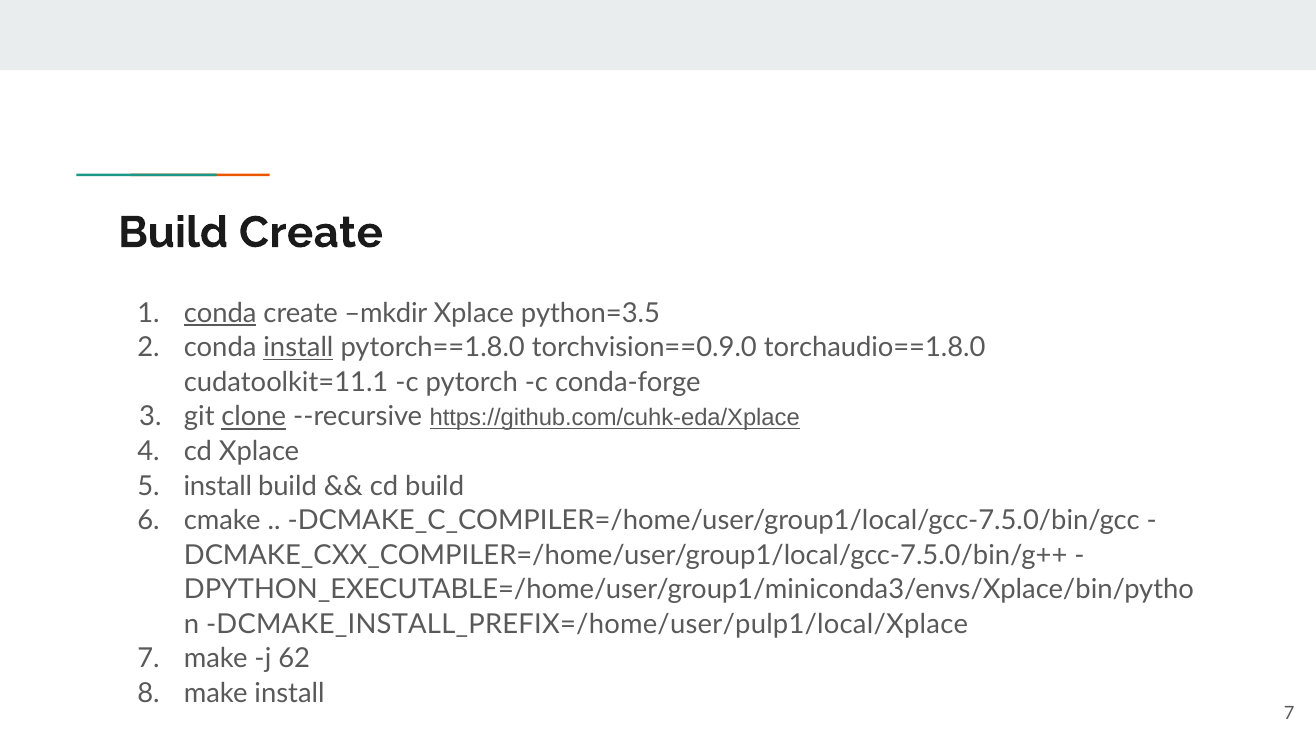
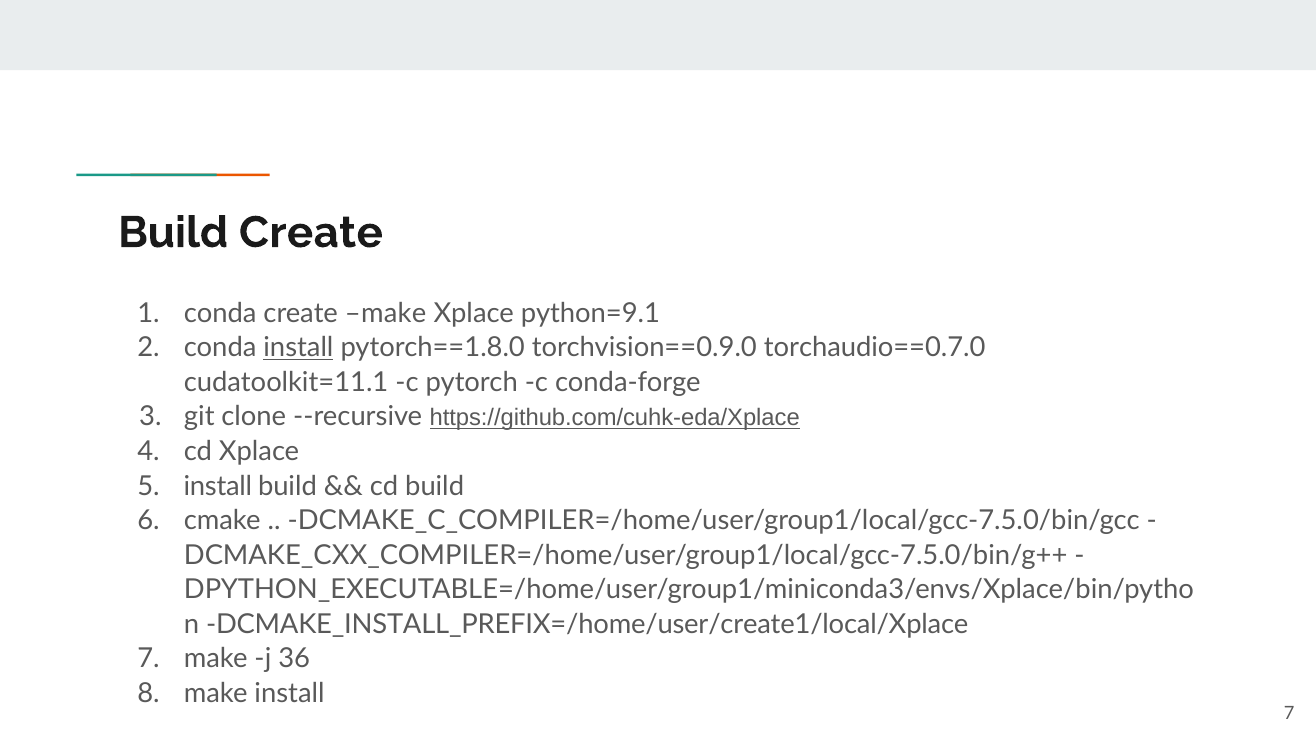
conda at (220, 313) underline: present -> none
create mkdir: mkdir -> make
python=3.5: python=3.5 -> python=9.1
torchaudio==1.8.0: torchaudio==1.8.0 -> torchaudio==0.7.0
clone underline: present -> none
DCMAKE_INSTALL_PREFIX=/home/user/pulp1/local/Xplace: DCMAKE_INSTALL_PREFIX=/home/user/pulp1/local/Xplace -> DCMAKE_INSTALL_PREFIX=/home/user/create1/local/Xplace
62: 62 -> 36
